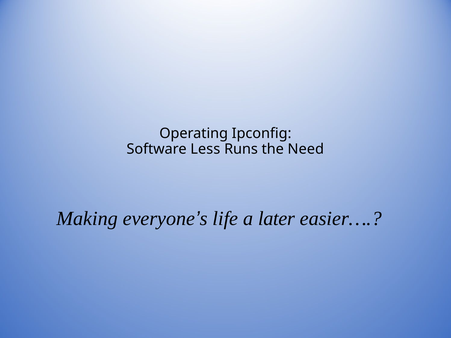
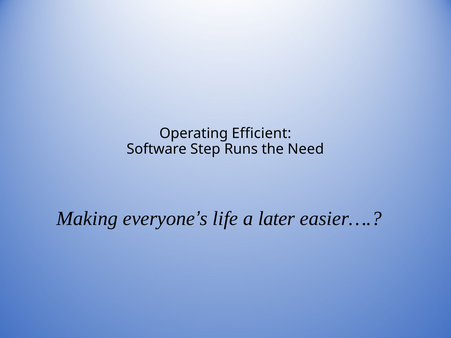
Ipconfig: Ipconfig -> Efficient
Less: Less -> Step
